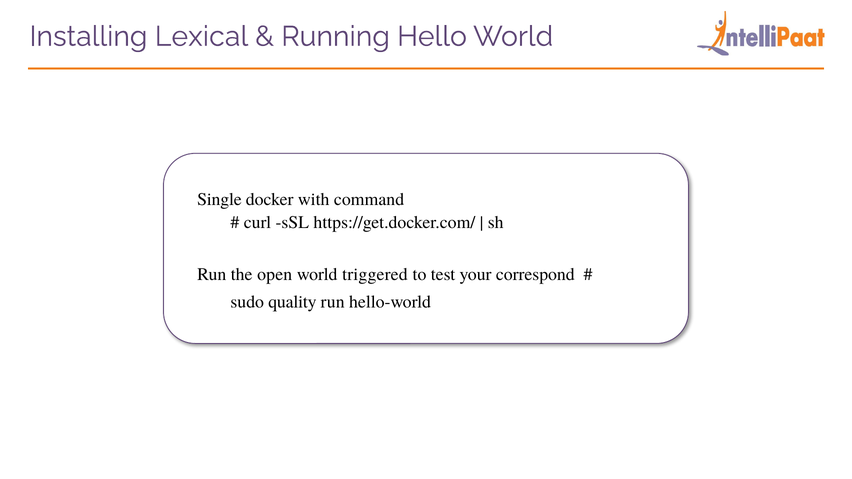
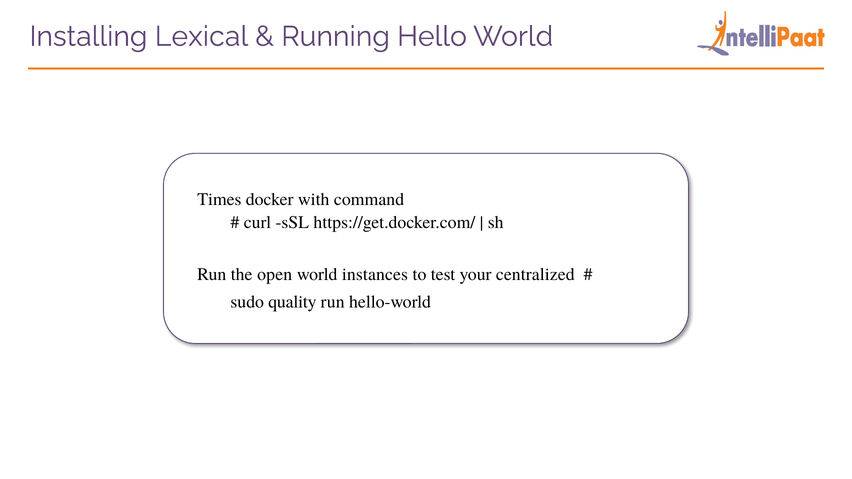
Single: Single -> Times
triggered: triggered -> instances
correspond: correspond -> centralized
